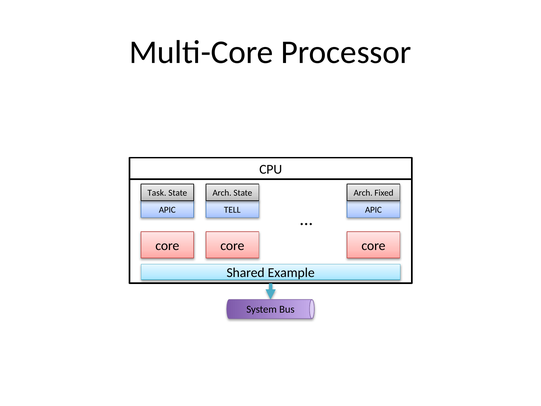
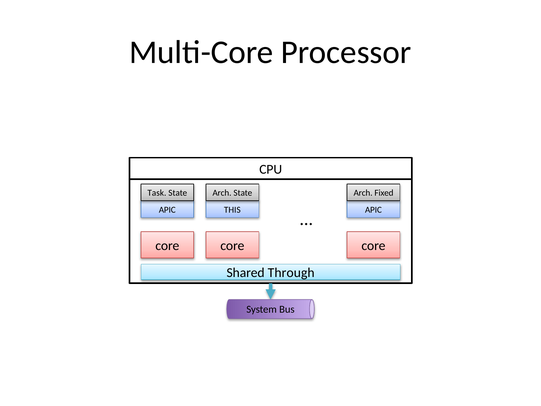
TELL: TELL -> THIS
Example: Example -> Through
